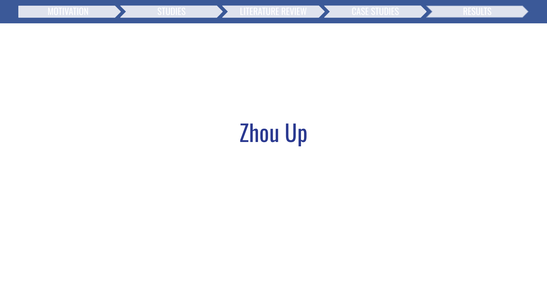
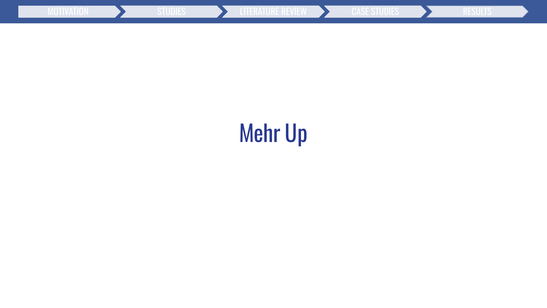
Zhou: Zhou -> Mehr
